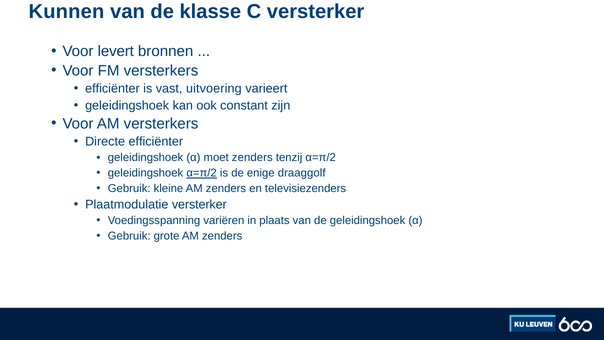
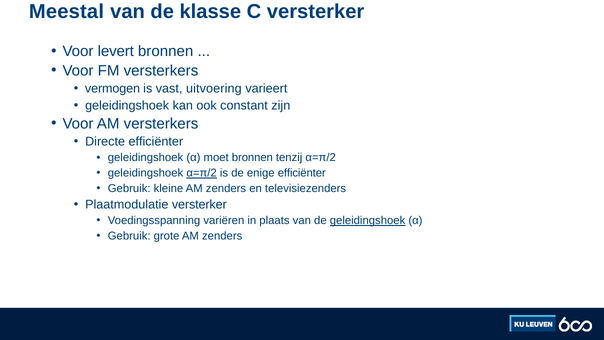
Kunnen: Kunnen -> Meestal
efficiënter at (112, 89): efficiënter -> vermogen
moet zenders: zenders -> bronnen
enige draaggolf: draaggolf -> efficiënter
geleidingshoek at (368, 220) underline: none -> present
